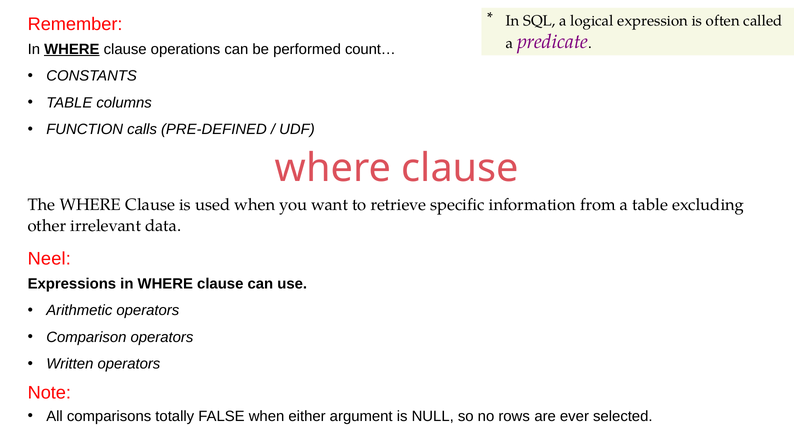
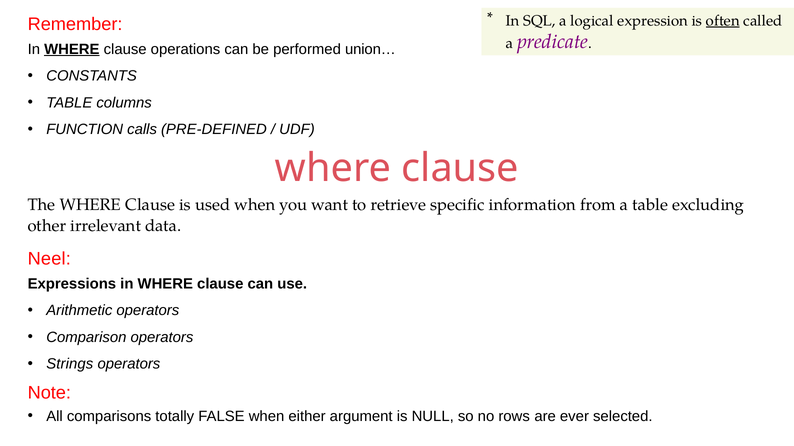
often underline: none -> present
count…: count… -> union…
Written: Written -> Strings
